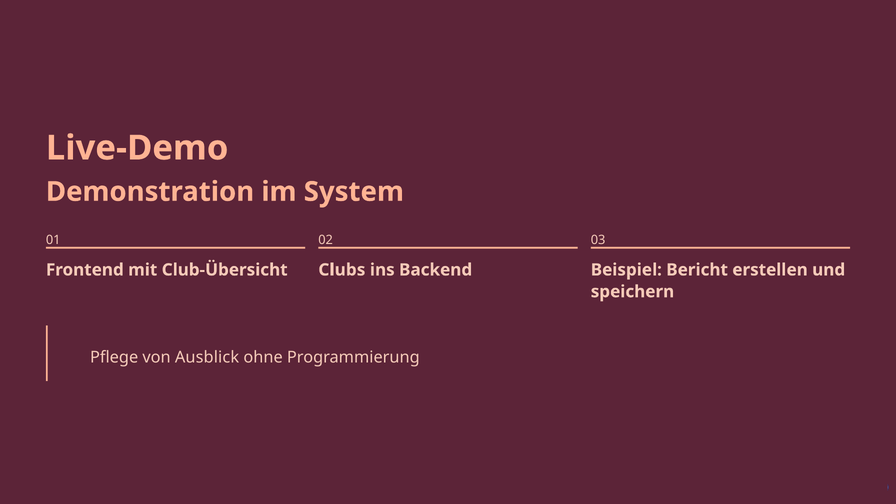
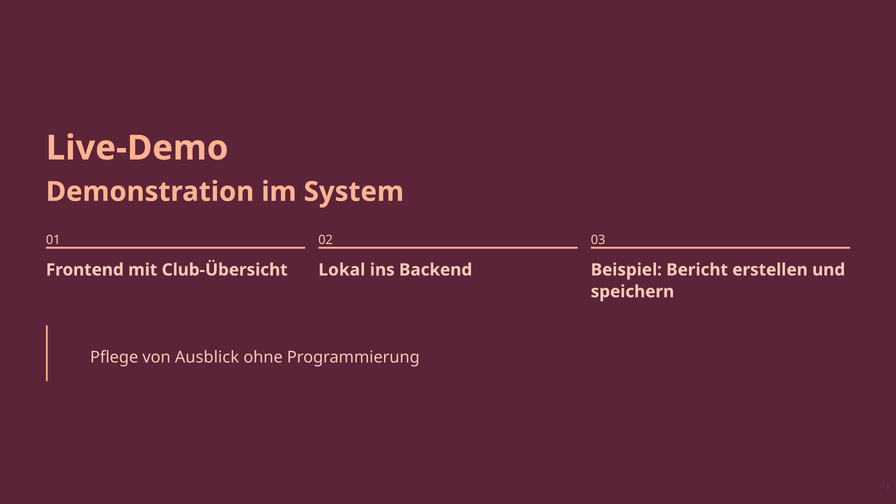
Clubs: Clubs -> Lokal
